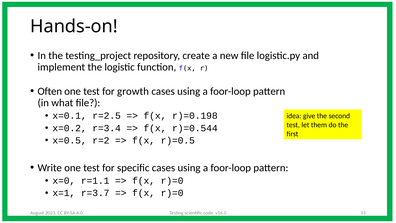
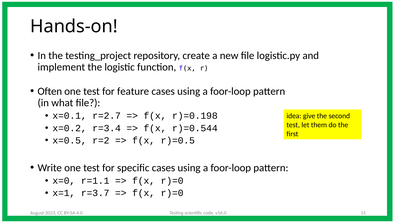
growth: growth -> feature
r=2.5: r=2.5 -> r=2.7
